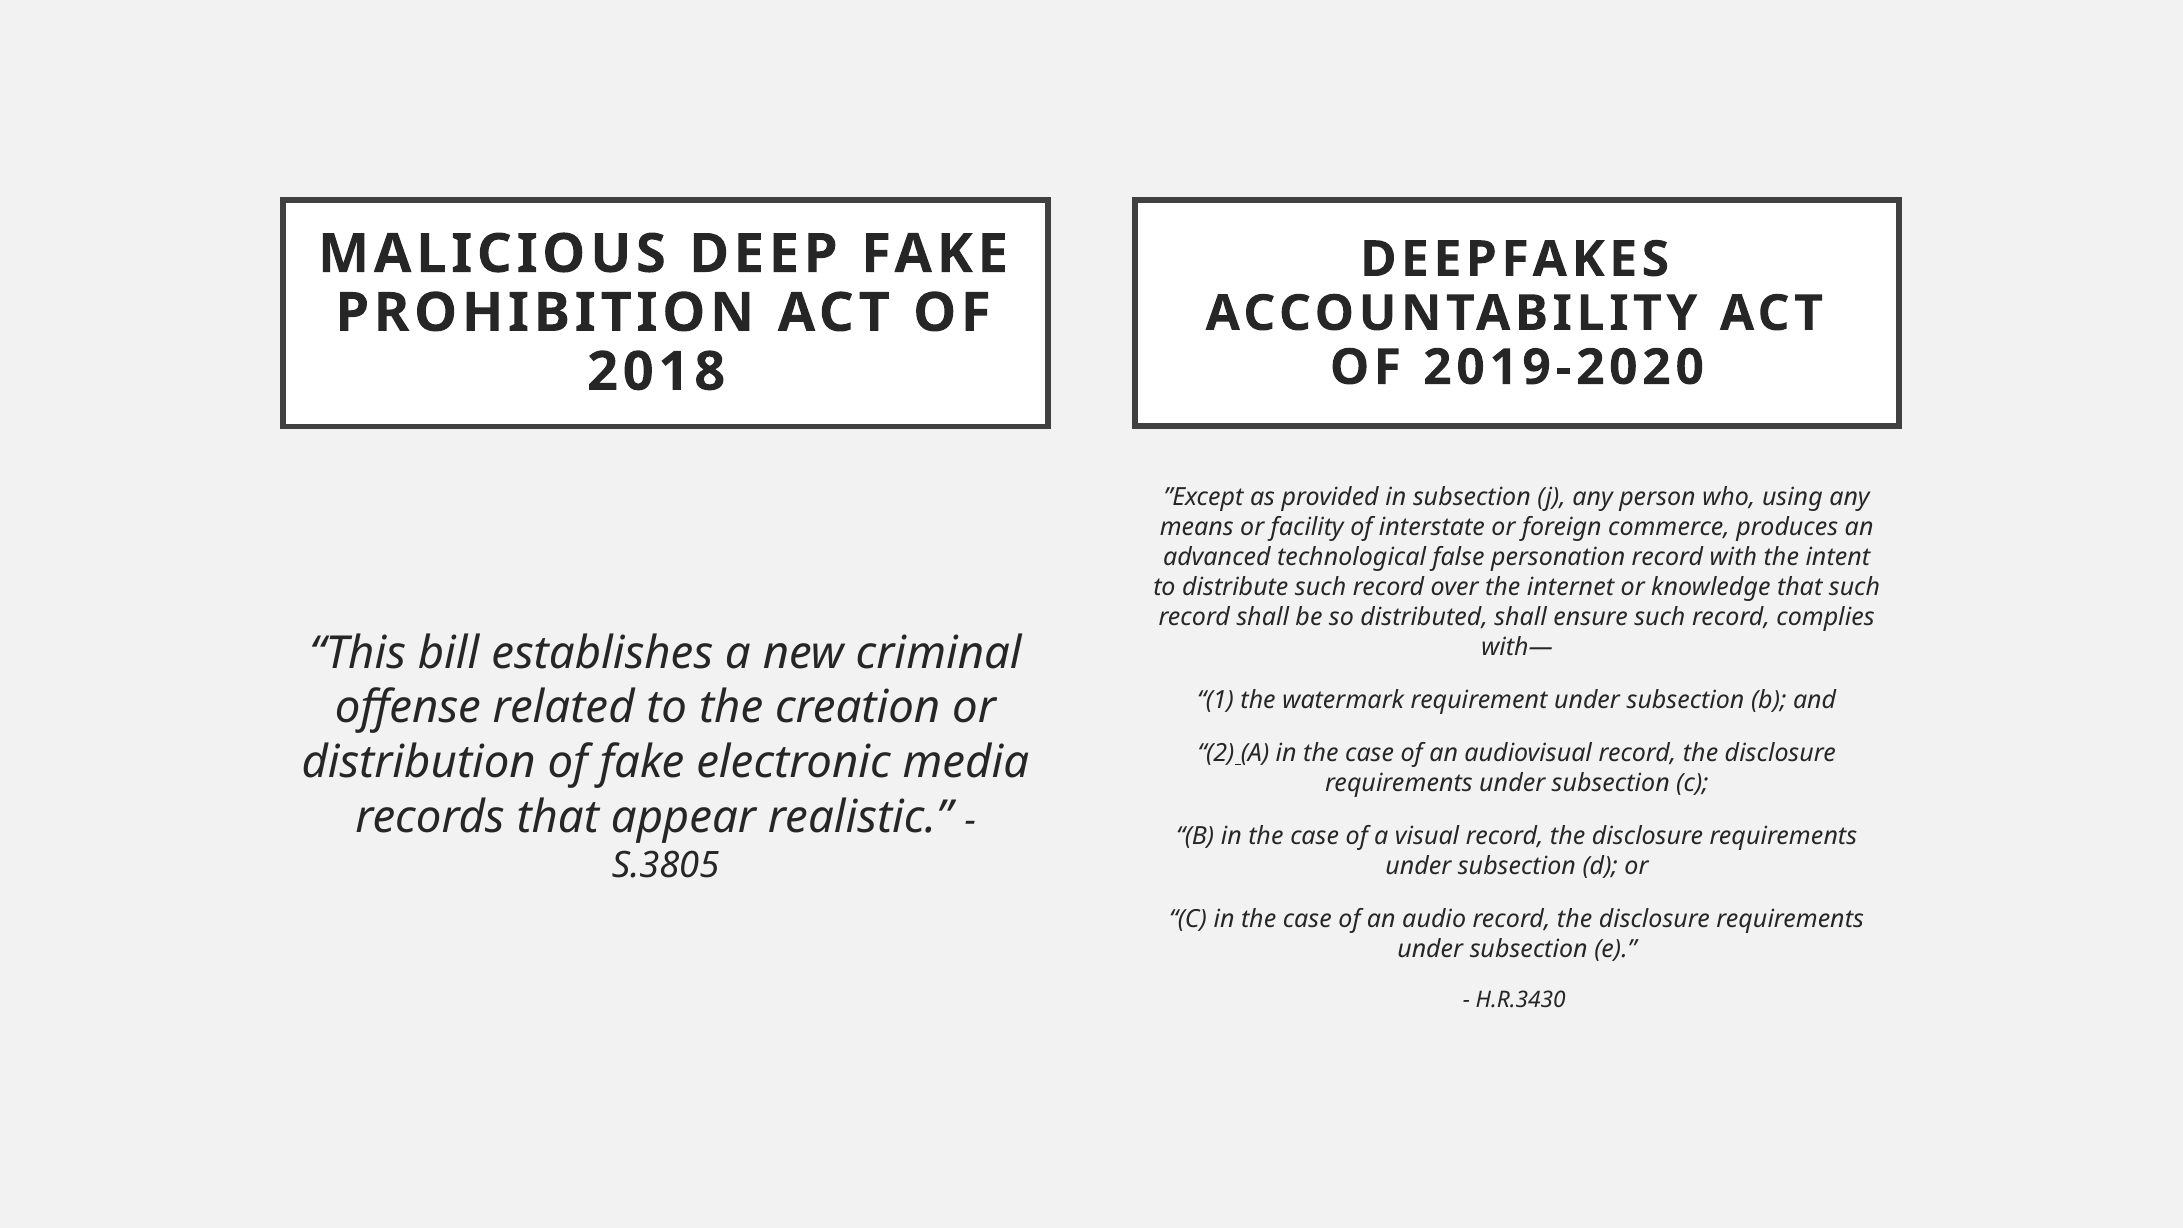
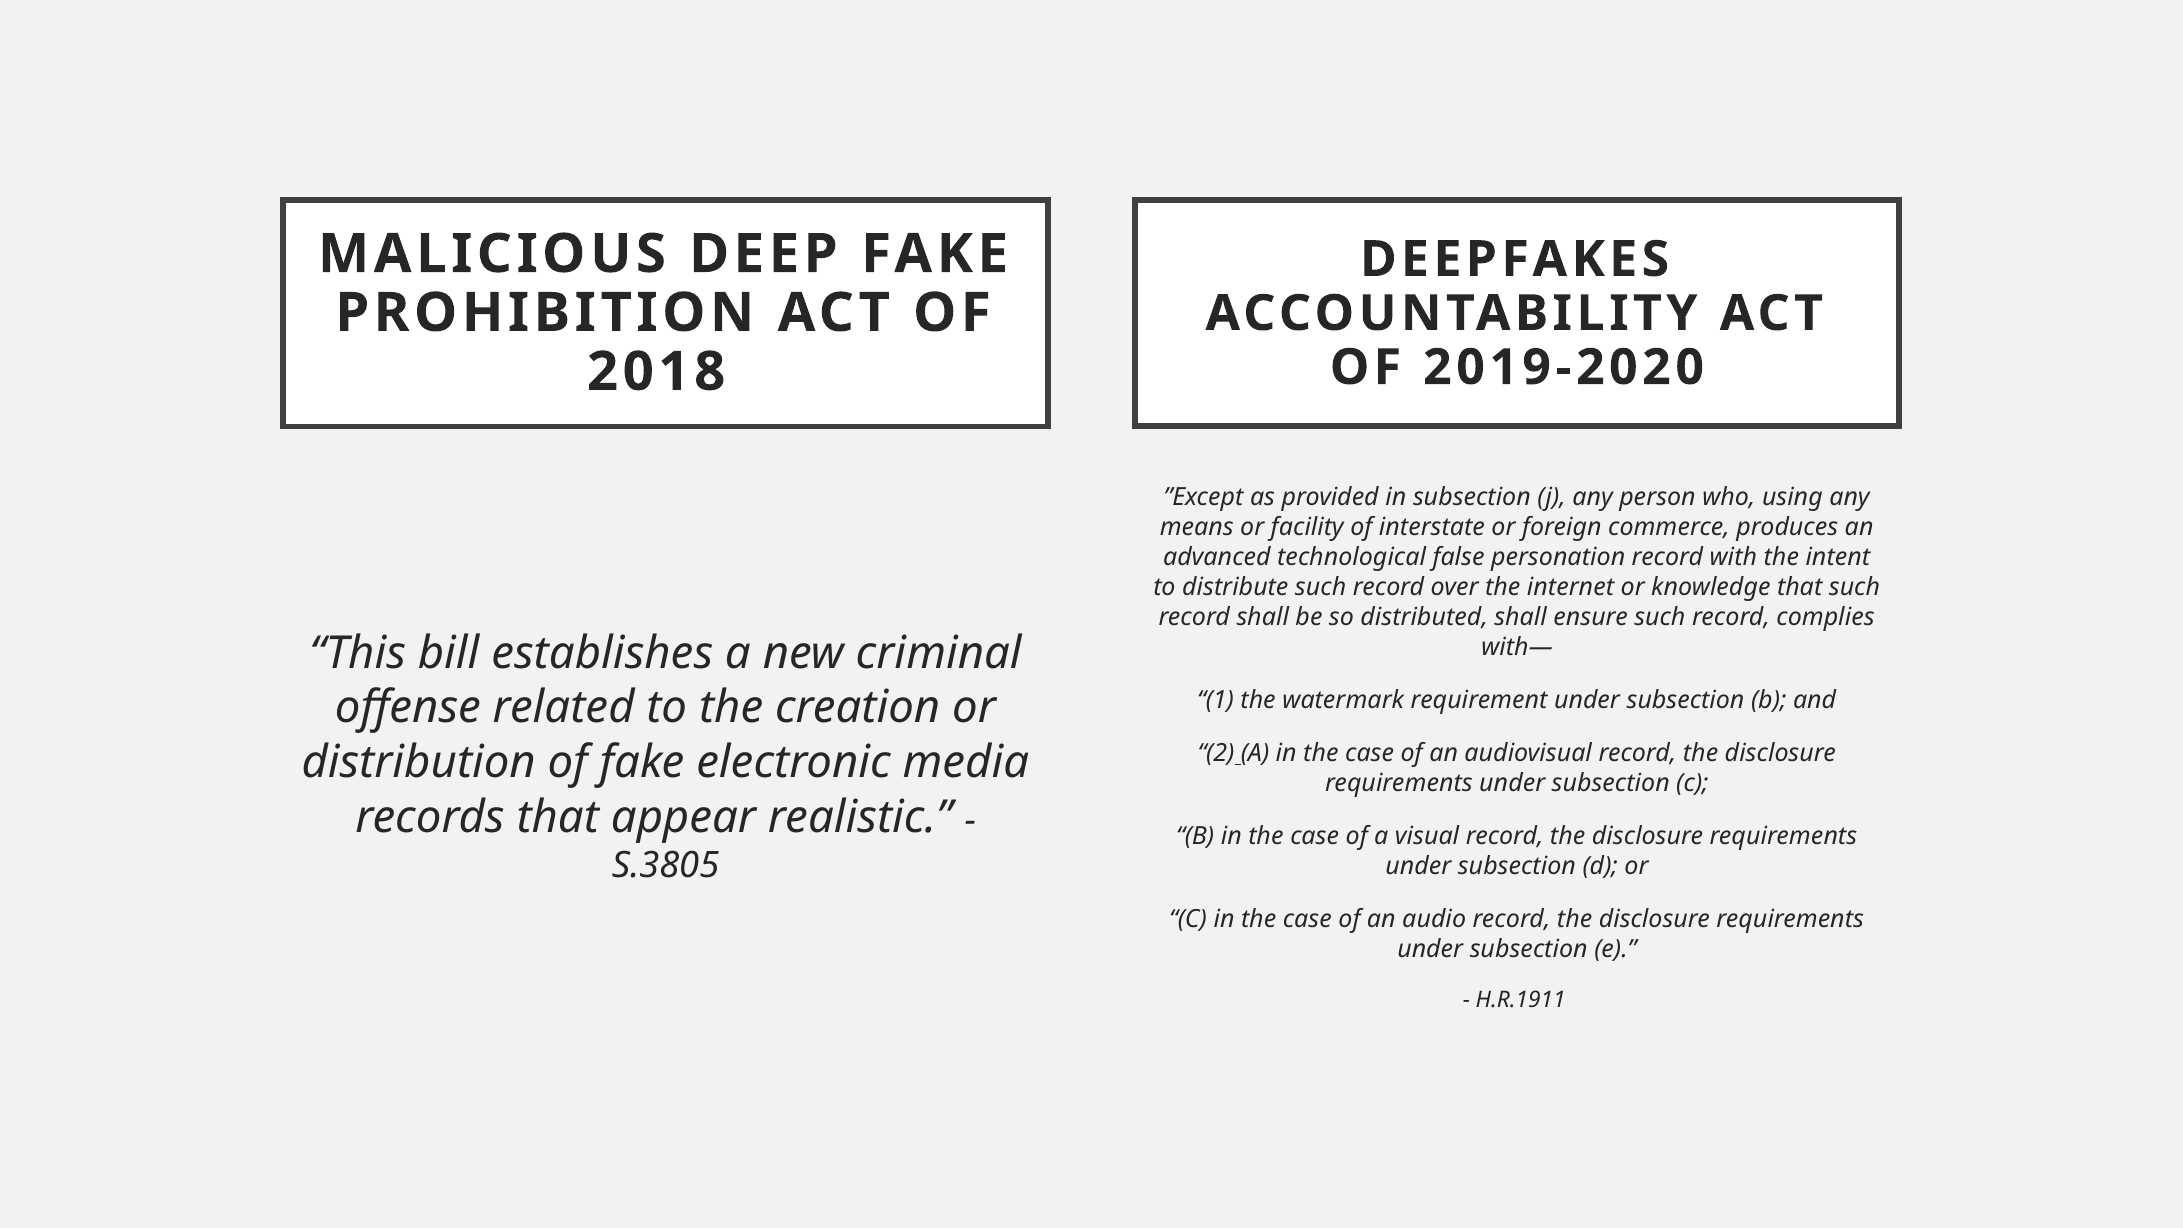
H.R.3430: H.R.3430 -> H.R.1911
